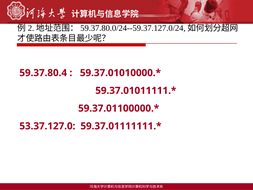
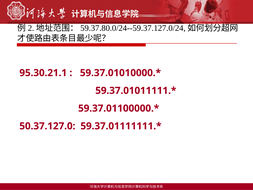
59.37.80.4: 59.37.80.4 -> 95.30.21.1
53.37.127.0: 53.37.127.0 -> 50.37.127.0
